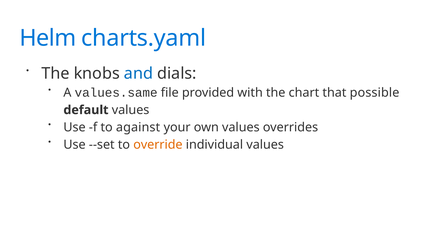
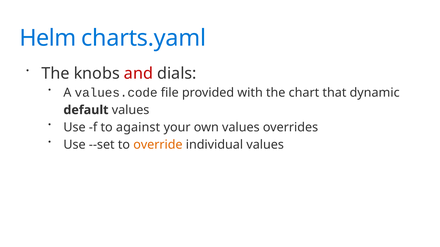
and colour: blue -> red
values.same: values.same -> values.code
possible: possible -> dynamic
